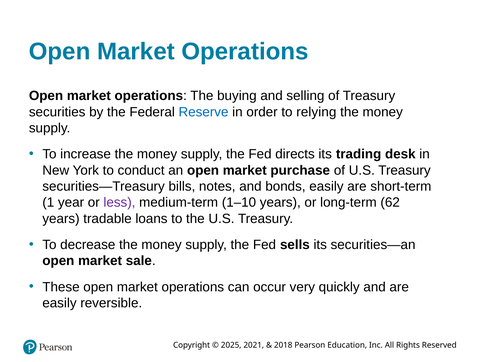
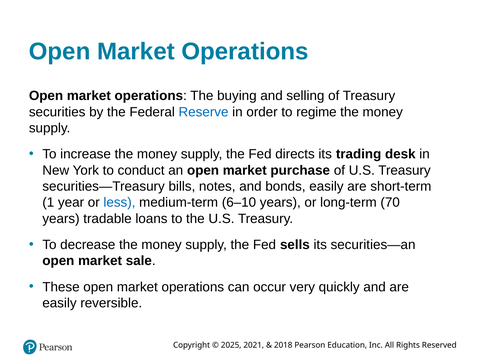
relying: relying -> regime
less colour: purple -> blue
1–10: 1–10 -> 6–10
62: 62 -> 70
